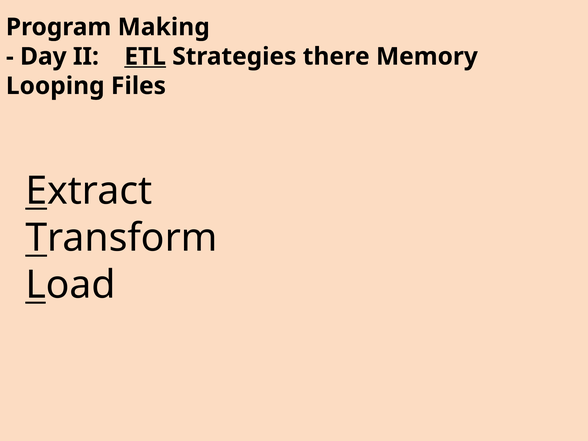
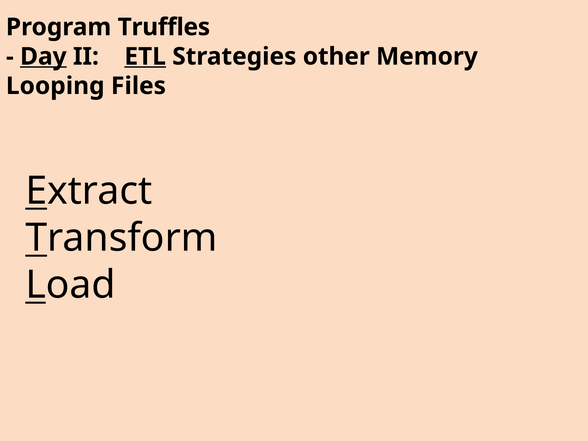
Making: Making -> Truffles
Day underline: none -> present
there: there -> other
